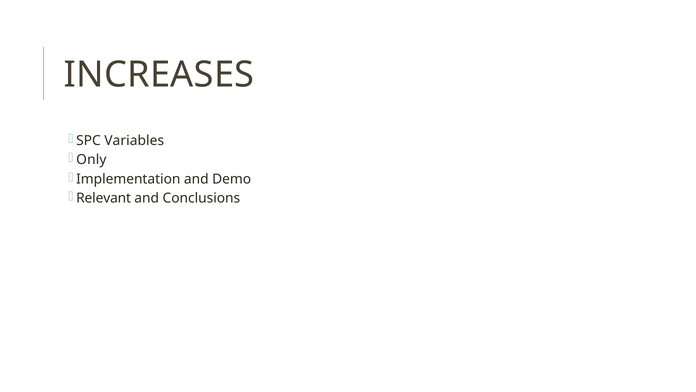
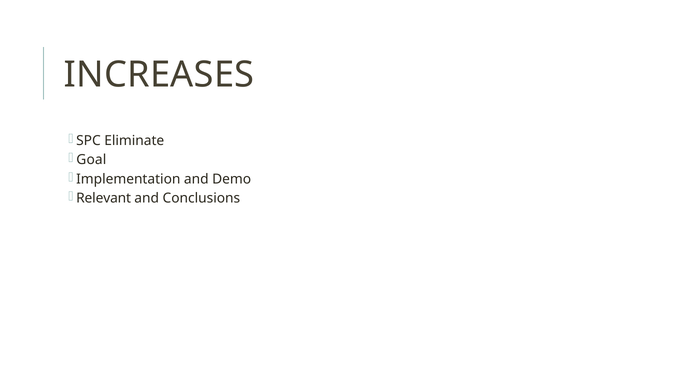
Variables: Variables -> Eliminate
Only: Only -> Goal
